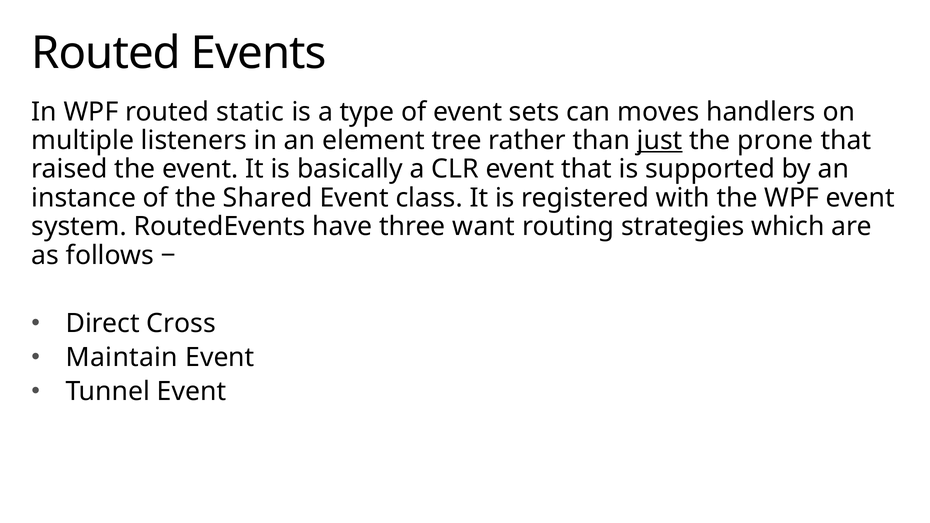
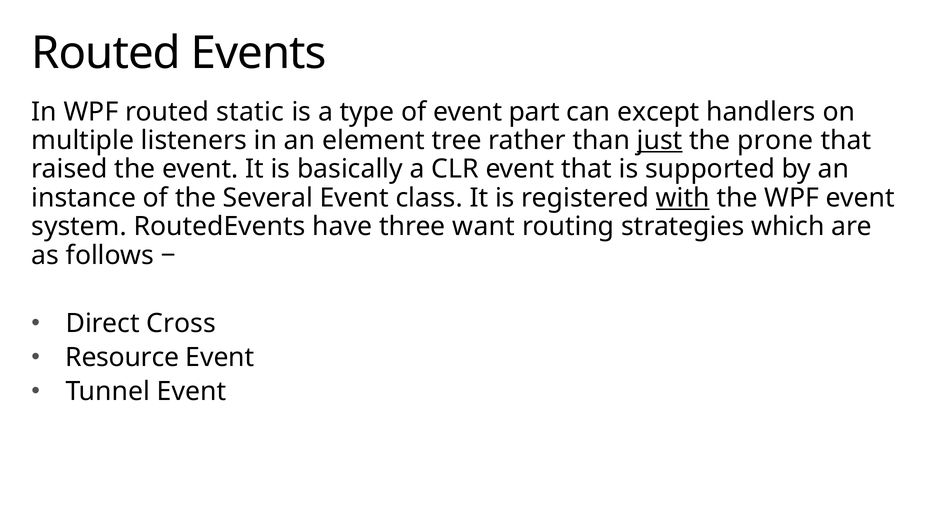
sets: sets -> part
moves: moves -> except
Shared: Shared -> Several
with underline: none -> present
Maintain: Maintain -> Resource
